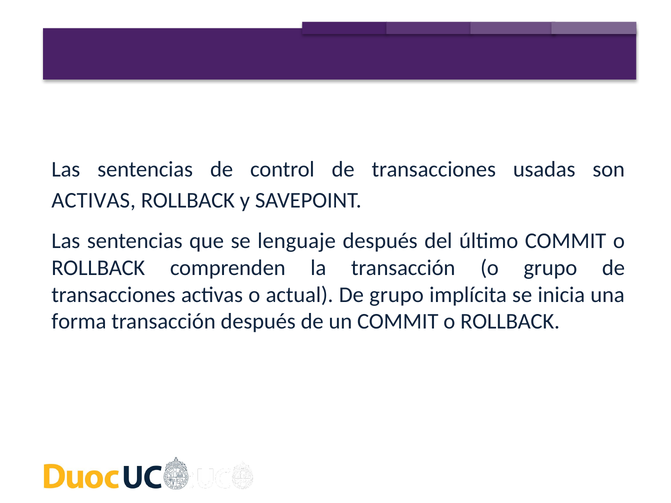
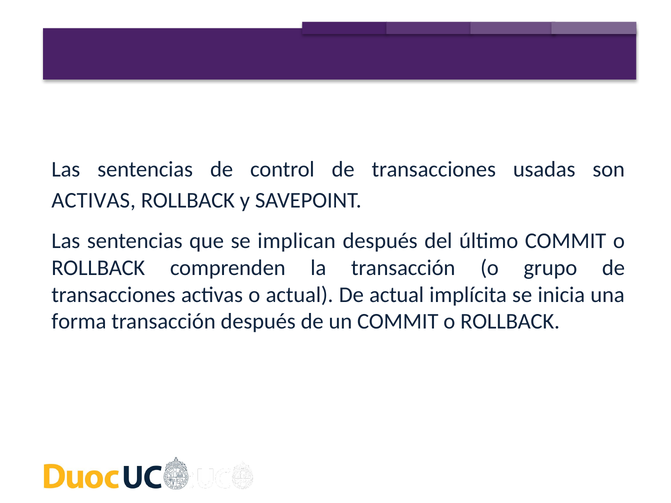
lenguaje: lenguaje -> implican
De grupo: grupo -> actual
